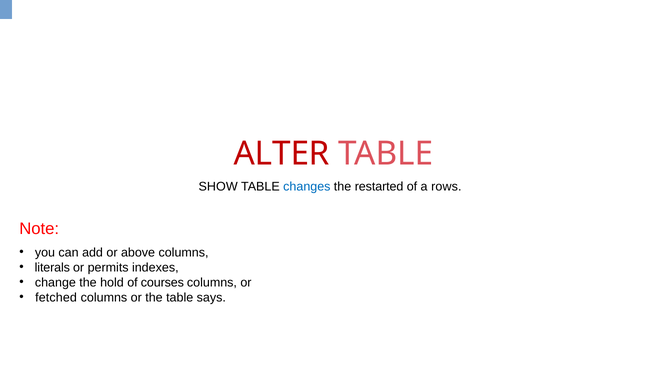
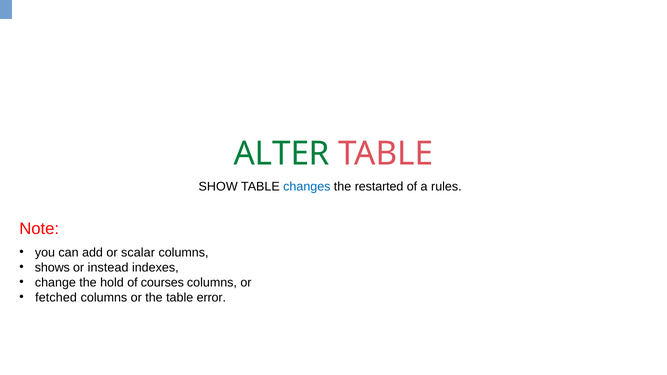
ALTER colour: red -> green
rows: rows -> rules
above: above -> scalar
literals: literals -> shows
permits: permits -> instead
says: says -> error
